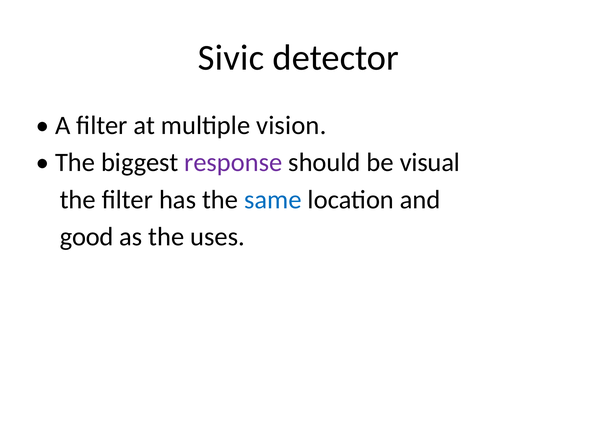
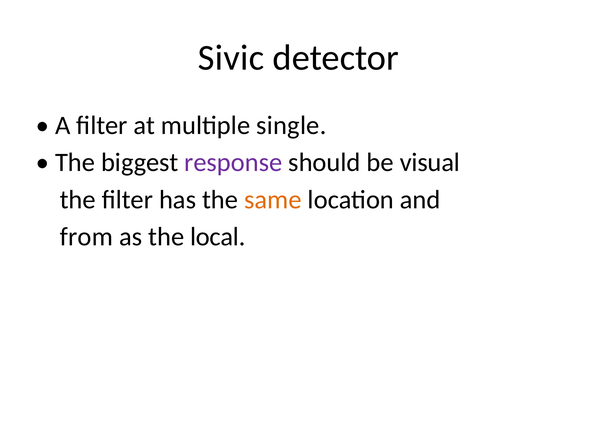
vision: vision -> single
same colour: blue -> orange
good: good -> from
uses: uses -> local
